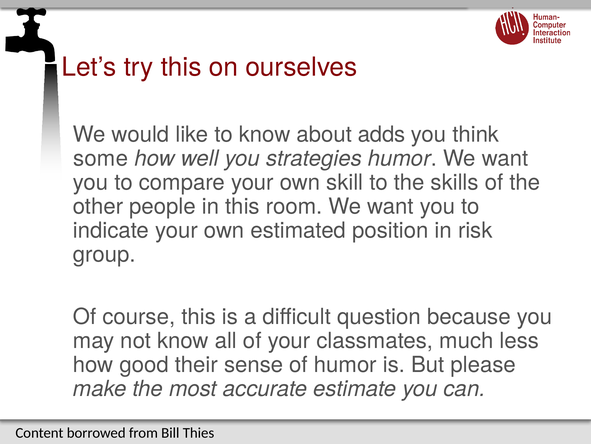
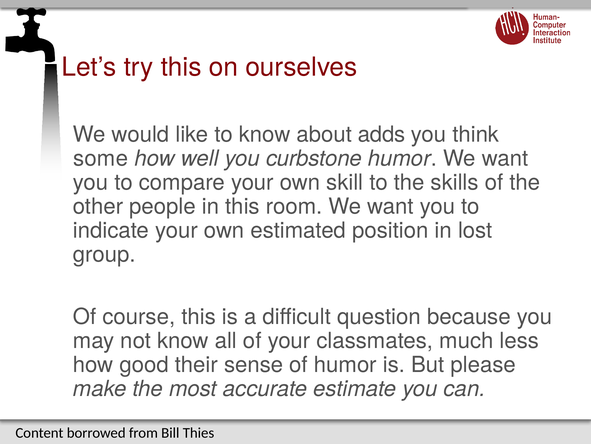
strategies: strategies -> curbstone
risk: risk -> lost
